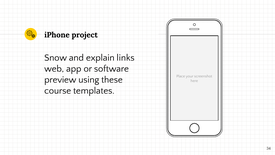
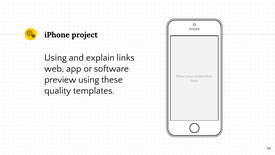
Snow at (56, 58): Snow -> Using
course: course -> quality
